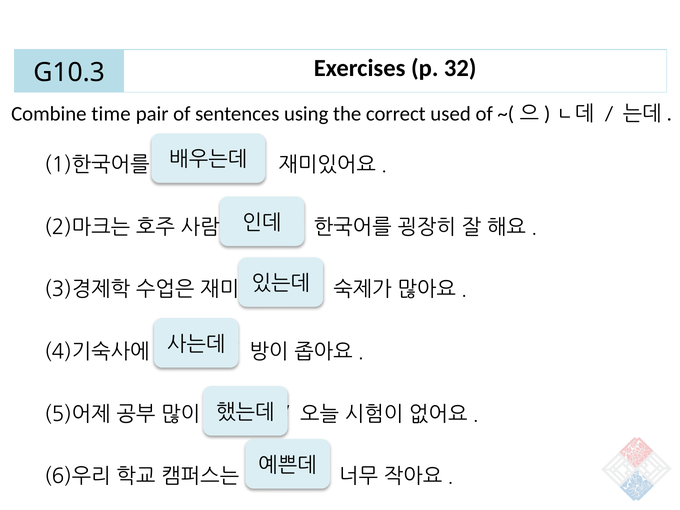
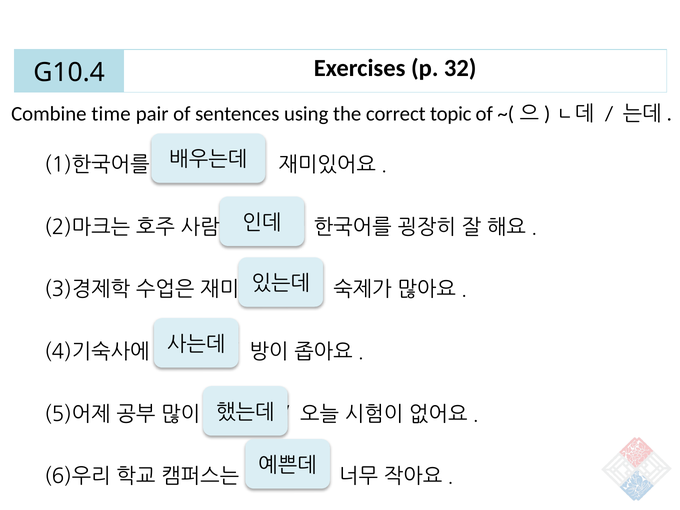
G10.3: G10.3 -> G10.4
used: used -> topic
